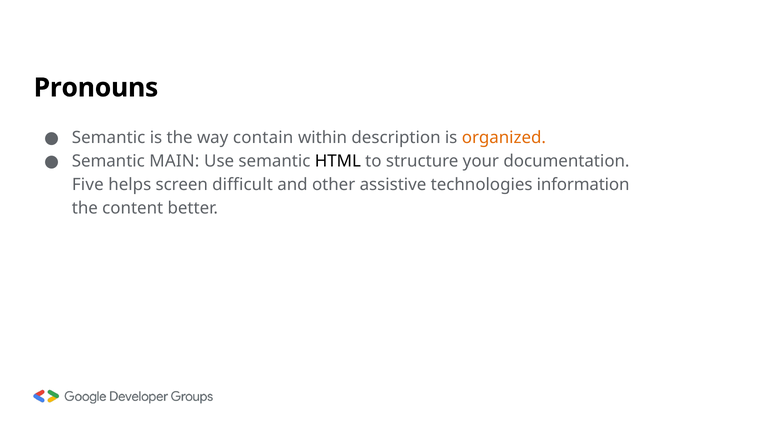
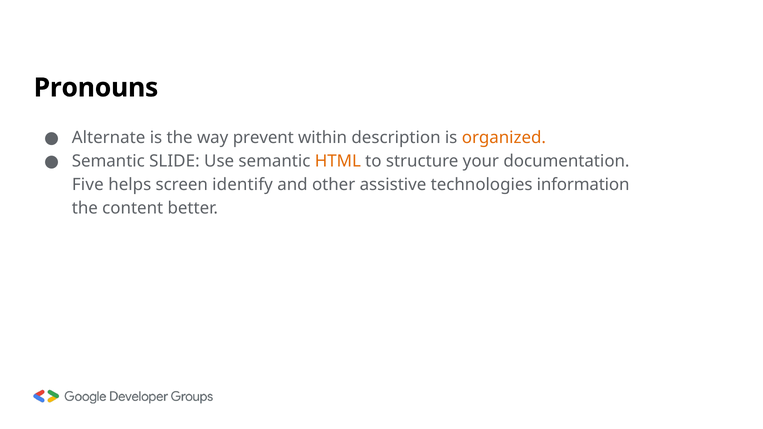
Semantic at (109, 138): Semantic -> Alternate
contain: contain -> prevent
MAIN: MAIN -> SLIDE
HTML colour: black -> orange
difficult: difficult -> identify
